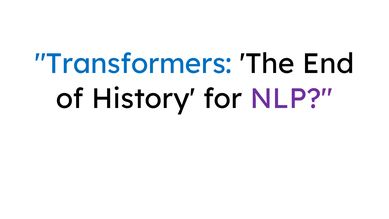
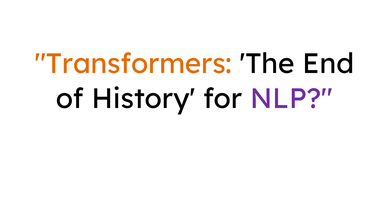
Transformers colour: blue -> orange
